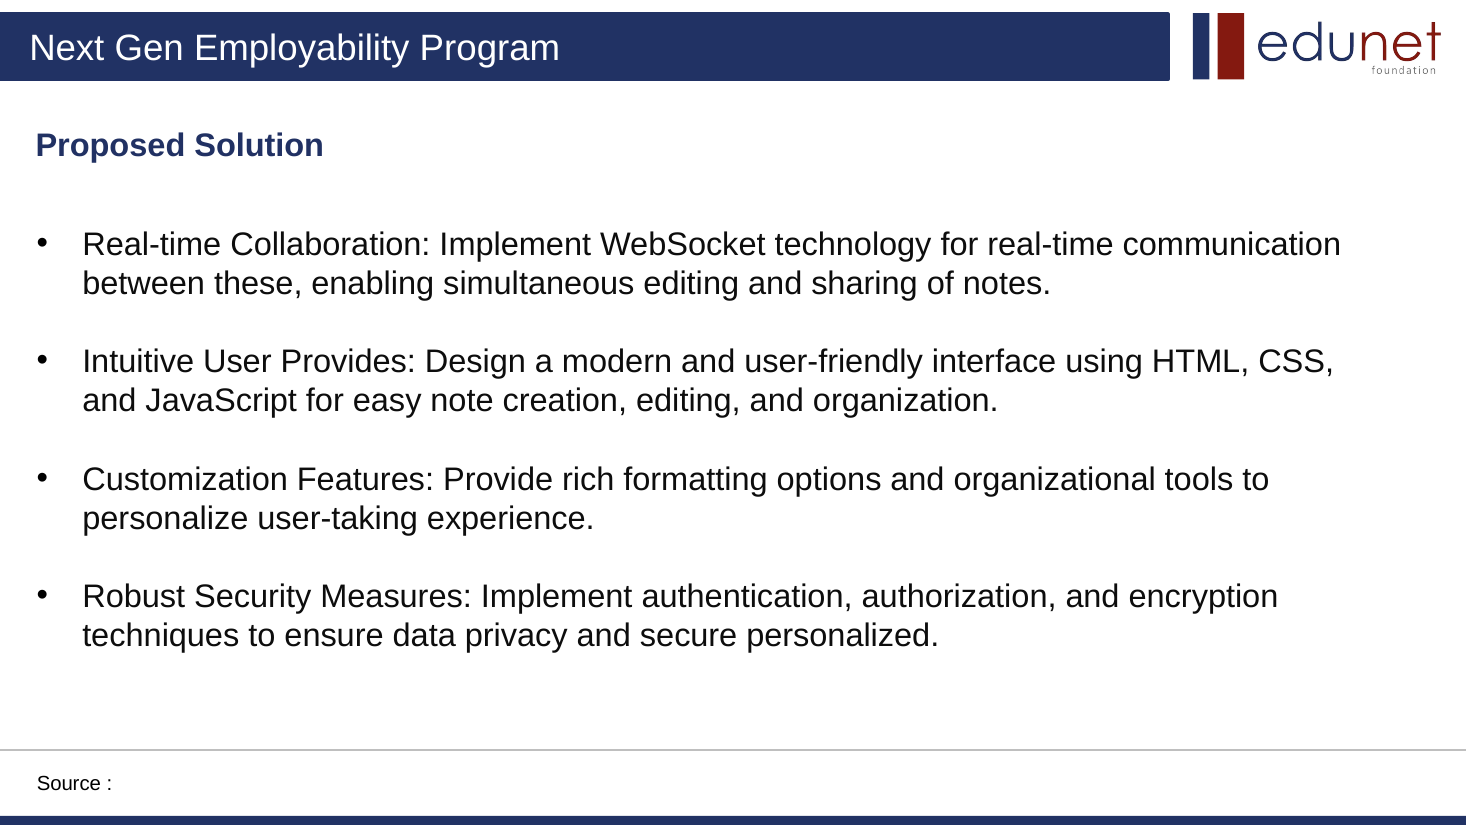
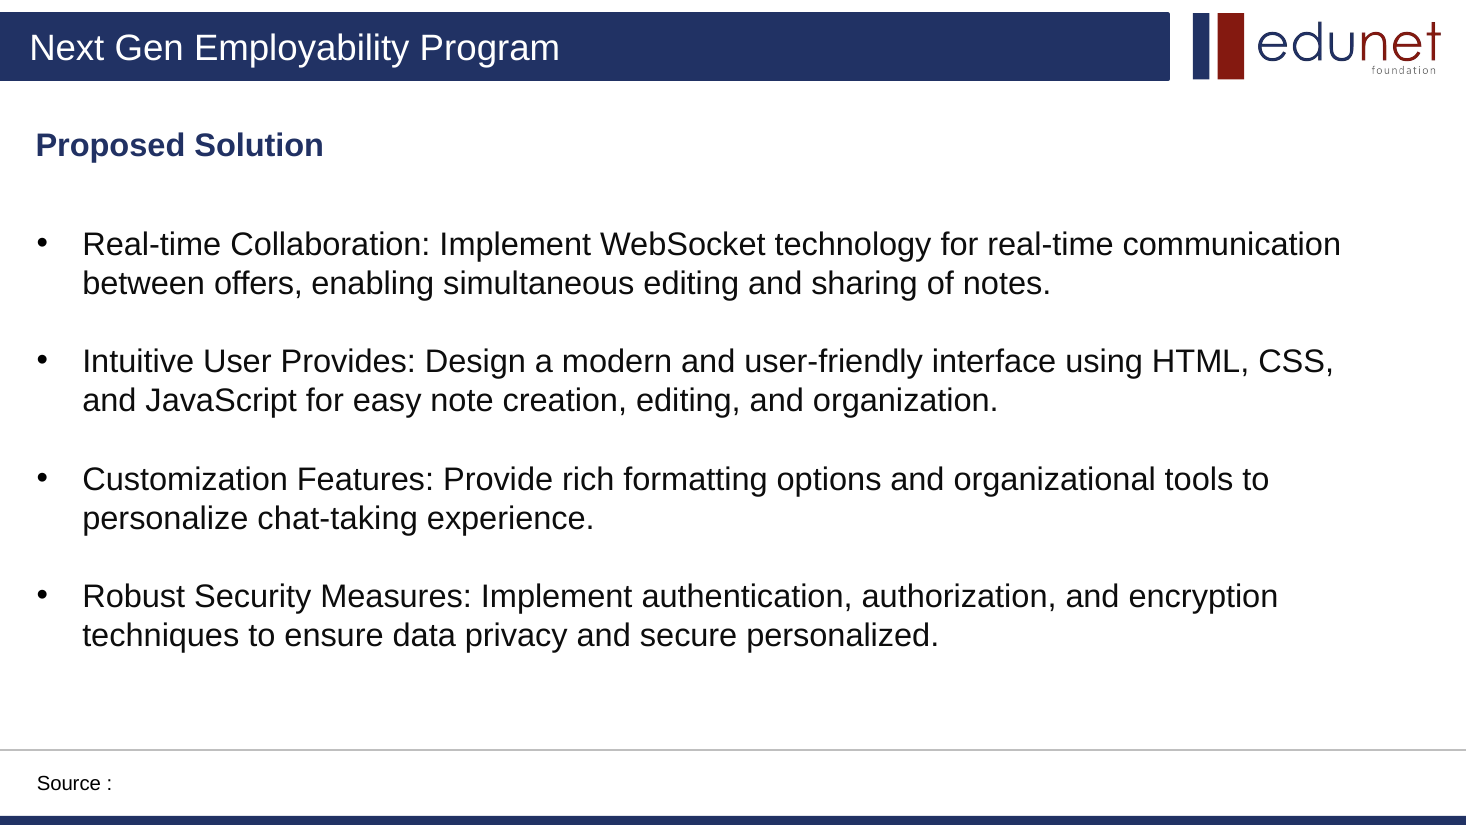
these: these -> offers
user-taking: user-taking -> chat-taking
